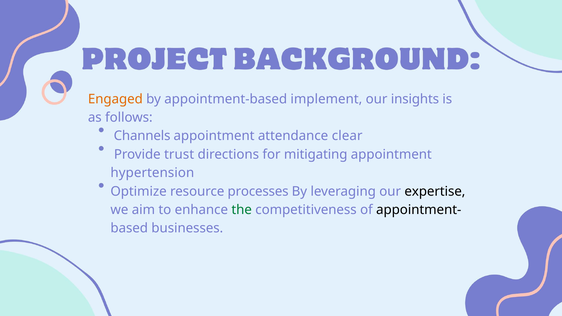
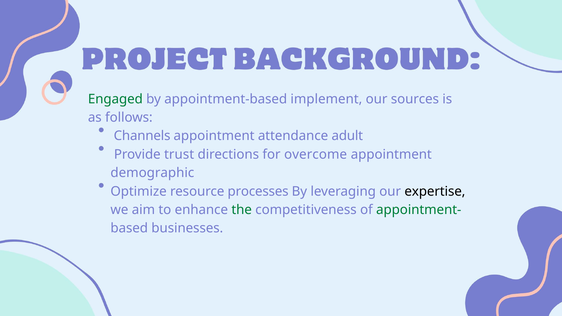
Engaged colour: orange -> green
insights: insights -> sources
clear: clear -> adult
mitigating: mitigating -> overcome
hypertension: hypertension -> demographic
appointment- colour: black -> green
